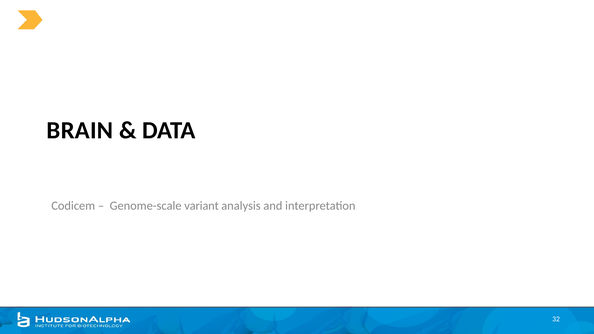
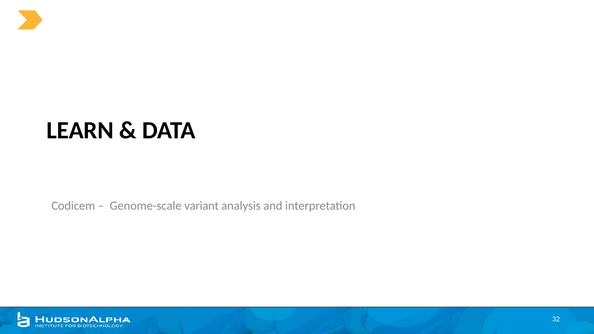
BRAIN: BRAIN -> LEARN
